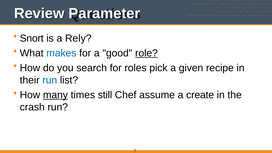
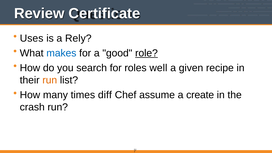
Parameter: Parameter -> Certificate
Snort: Snort -> Uses
pick: pick -> well
run at (50, 80) colour: blue -> orange
many underline: present -> none
still: still -> diff
